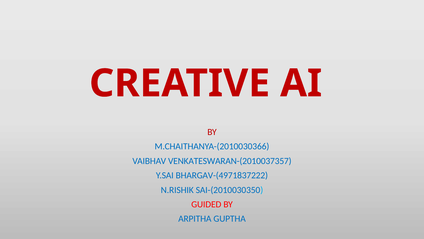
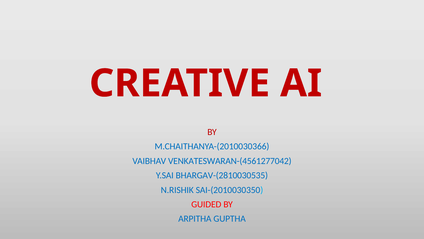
VENKATESWARAN-(2010037357: VENKATESWARAN-(2010037357 -> VENKATESWARAN-(4561277042
BHARGAV-(4971837222: BHARGAV-(4971837222 -> BHARGAV-(2810030535
